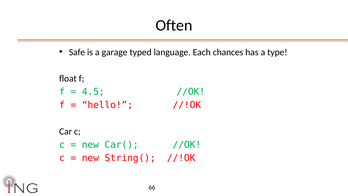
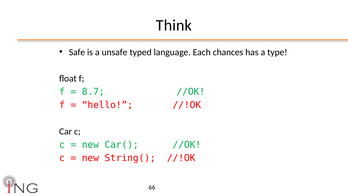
Often: Often -> Think
garage: garage -> unsafe
4.5: 4.5 -> 8.7
